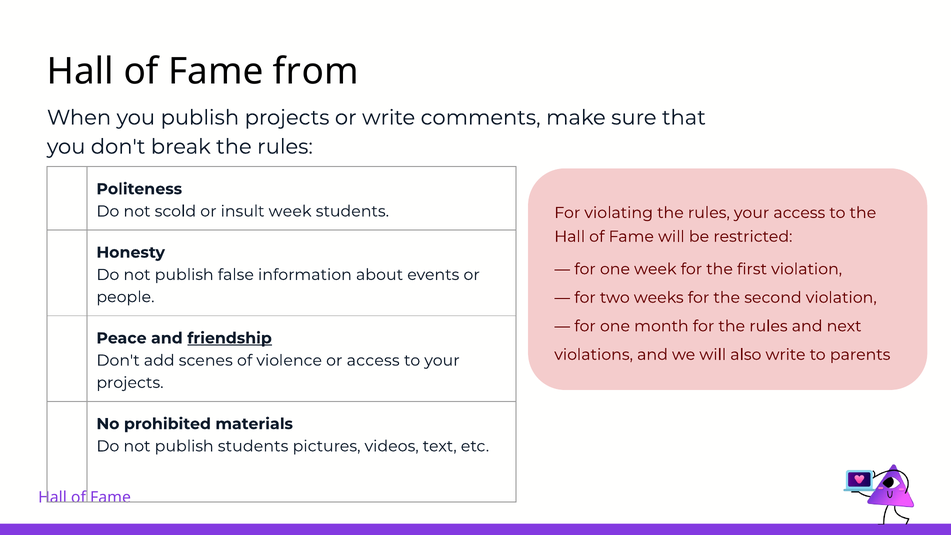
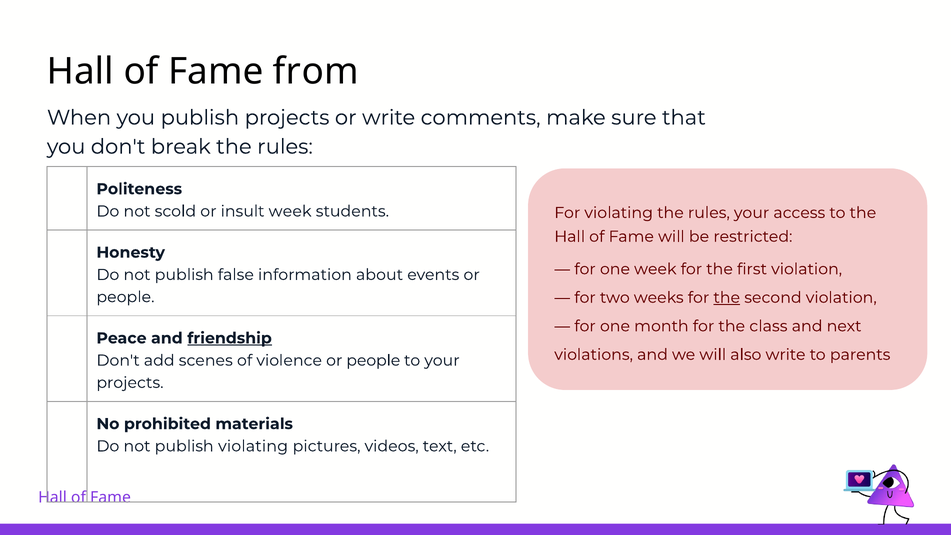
the at (727, 298) underline: none -> present
for the rules: rules -> class
violence or access: access -> people
publish students: students -> violating
